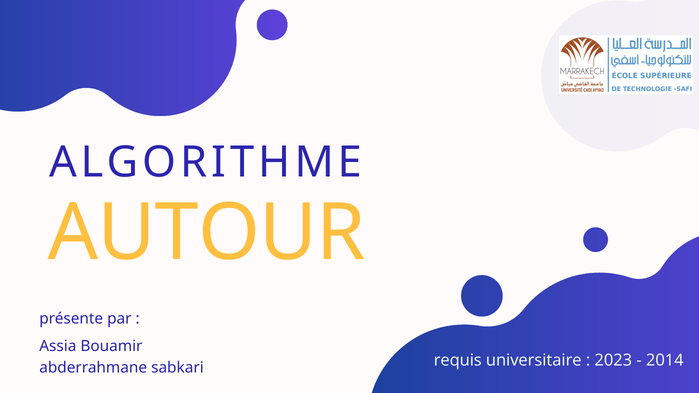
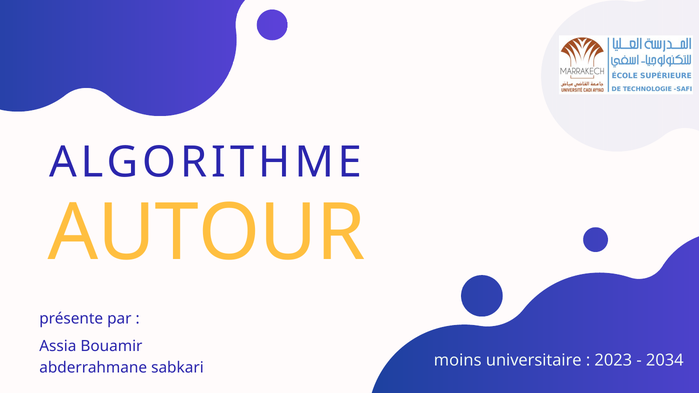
requis: requis -> moins
2014: 2014 -> 2034
